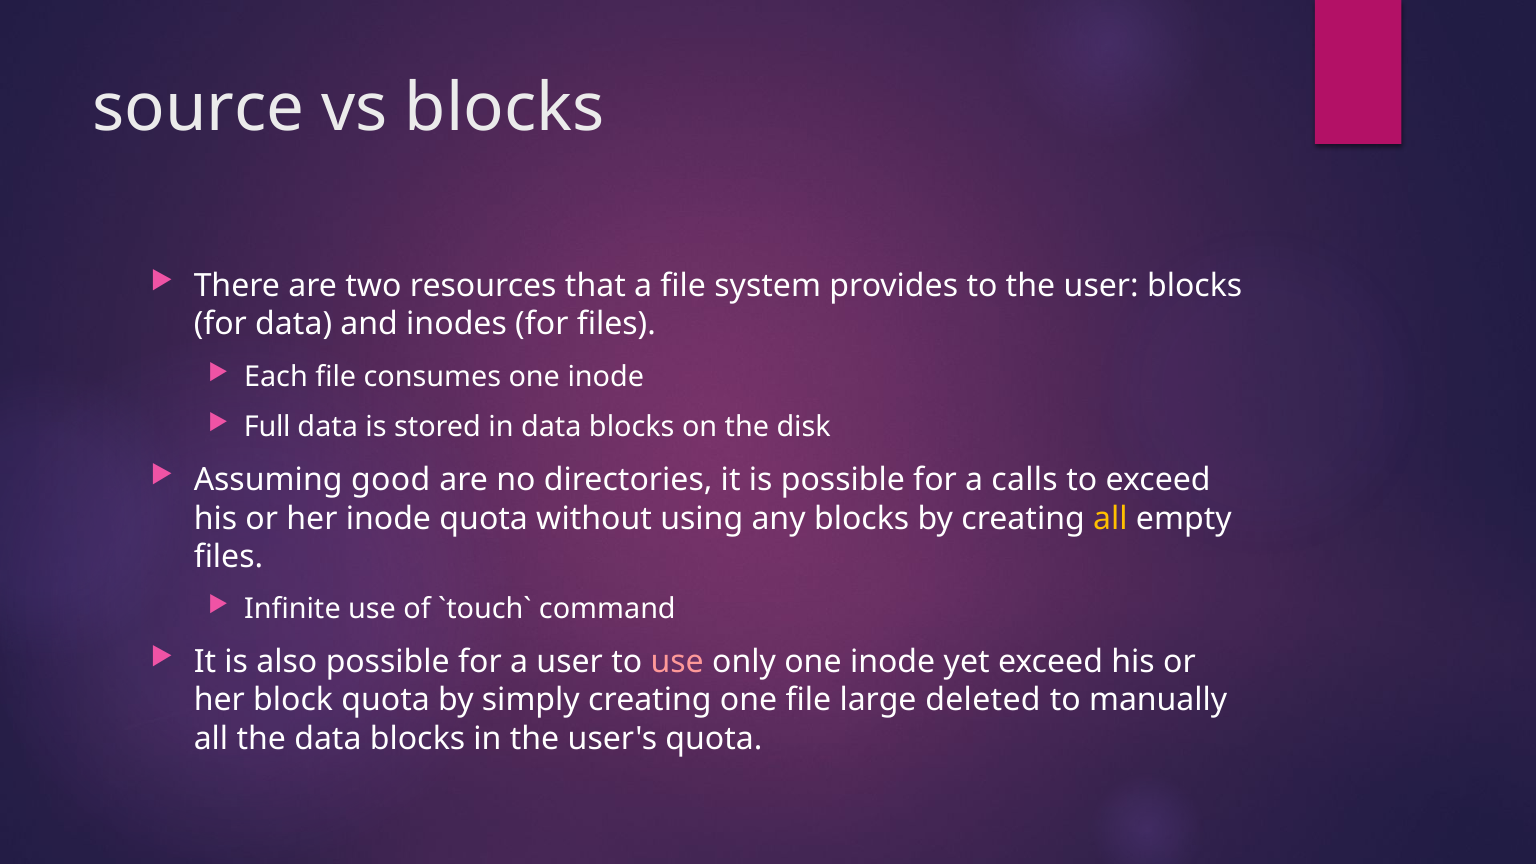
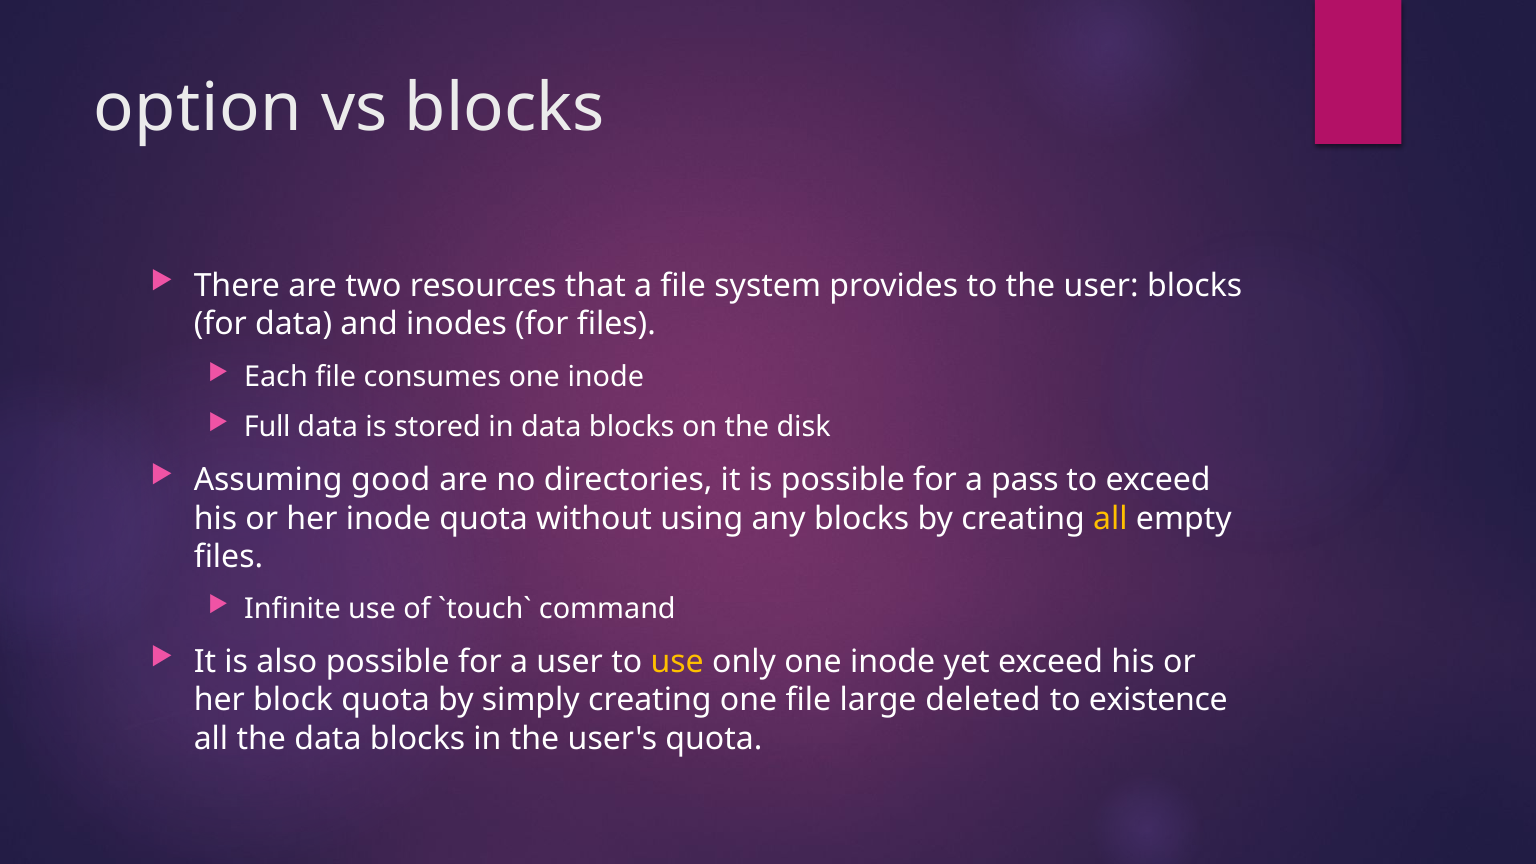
source: source -> option
calls: calls -> pass
use at (677, 662) colour: pink -> yellow
manually: manually -> existence
